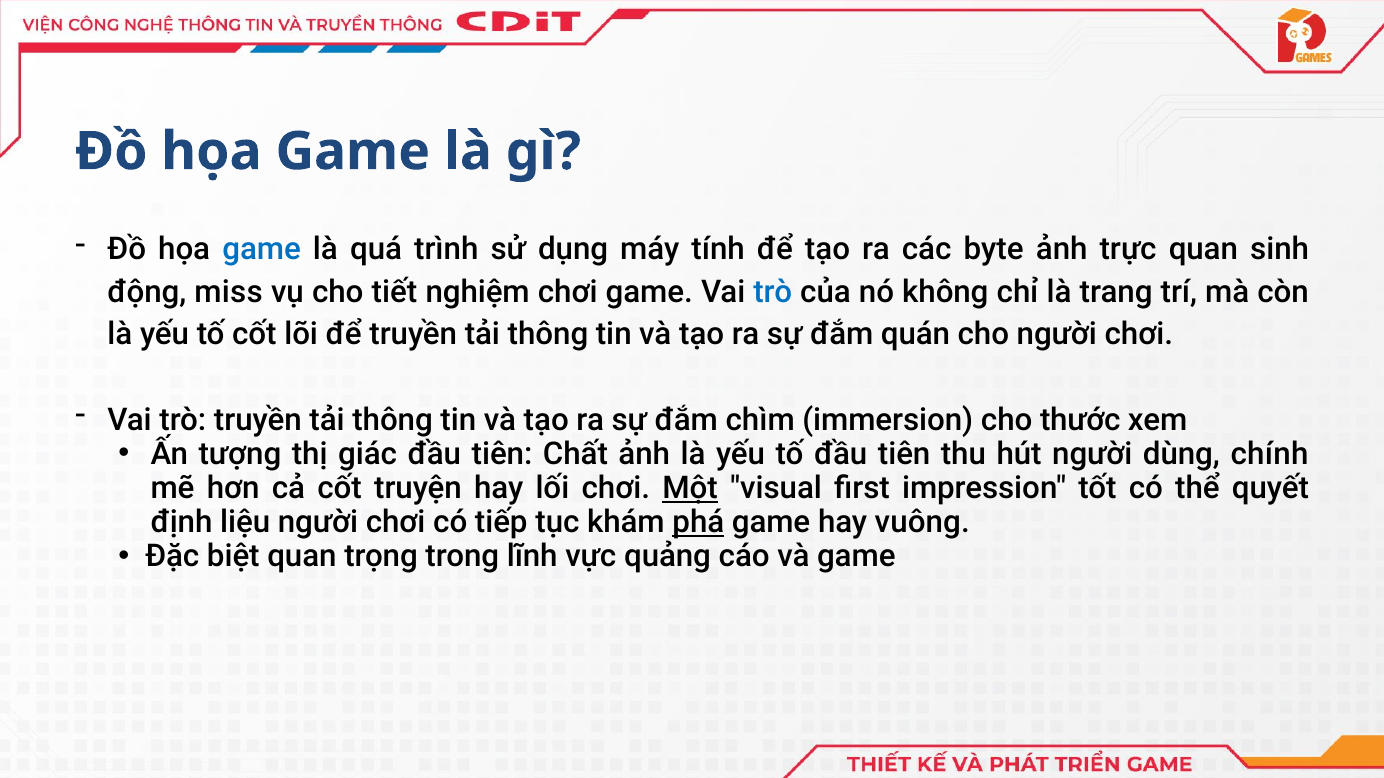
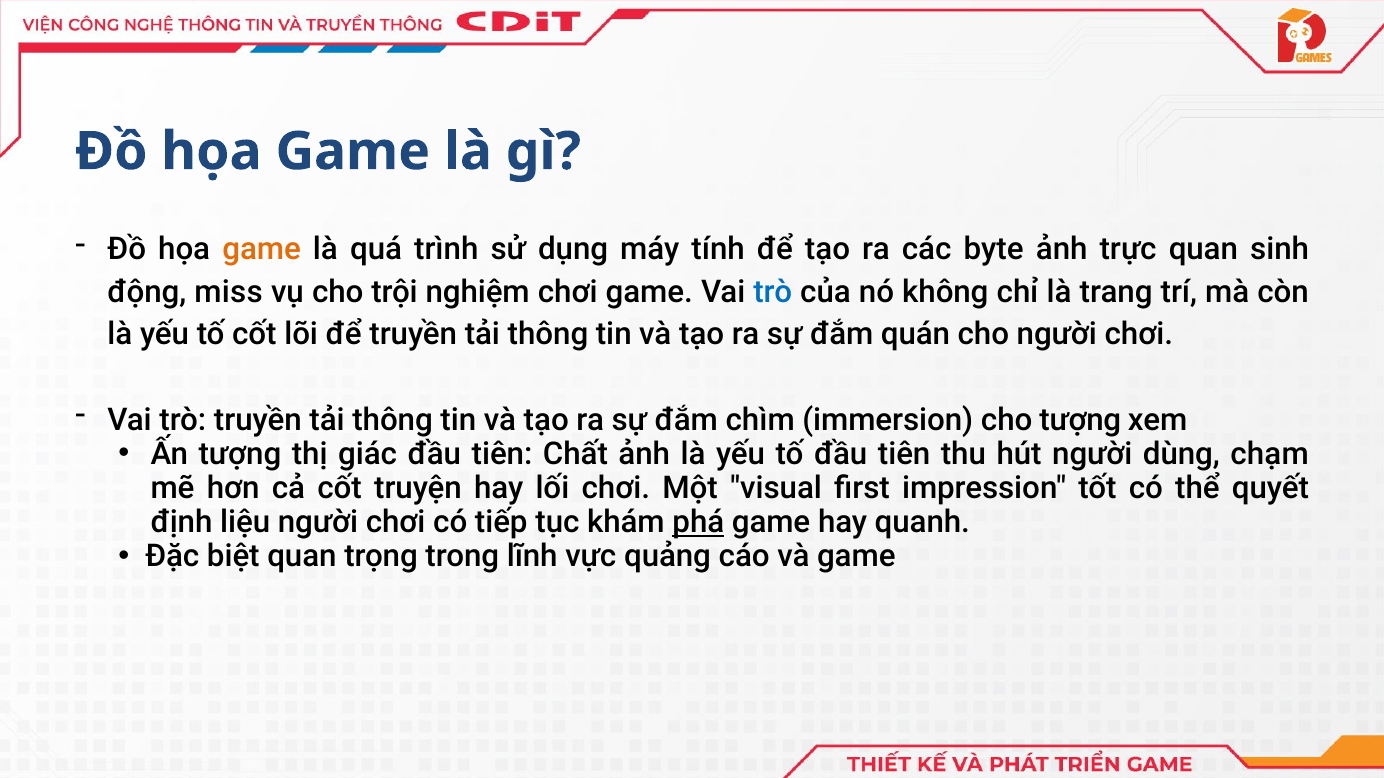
game at (262, 249) colour: blue -> orange
tiết: tiết -> trội
cho thước: thước -> tượng
chính: chính -> chạm
Một underline: present -> none
vuông: vuông -> quanh
